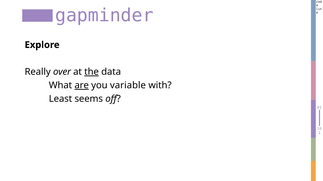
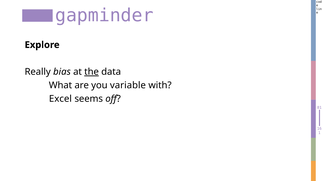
over: over -> bias
are underline: present -> none
Least: Least -> Excel
